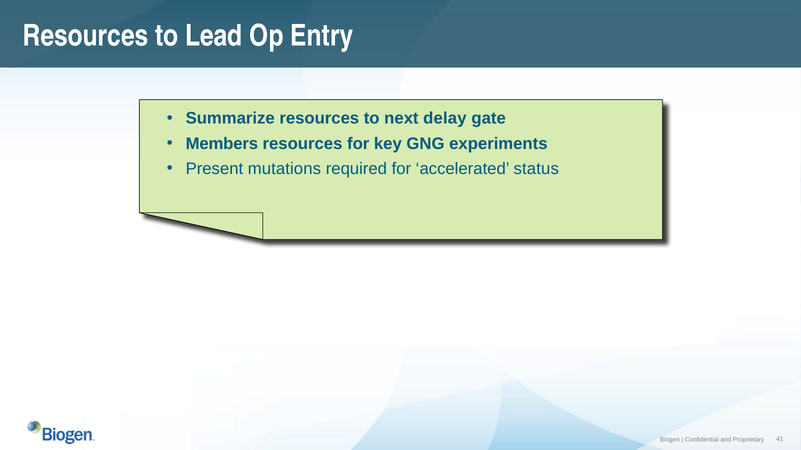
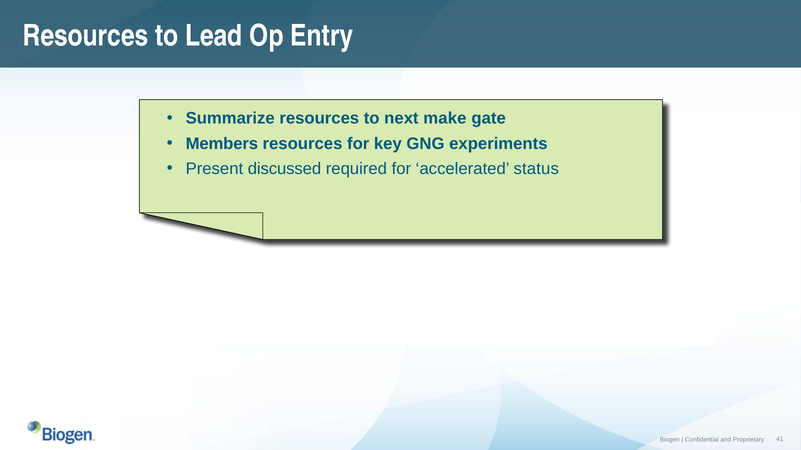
delay: delay -> make
mutations: mutations -> discussed
